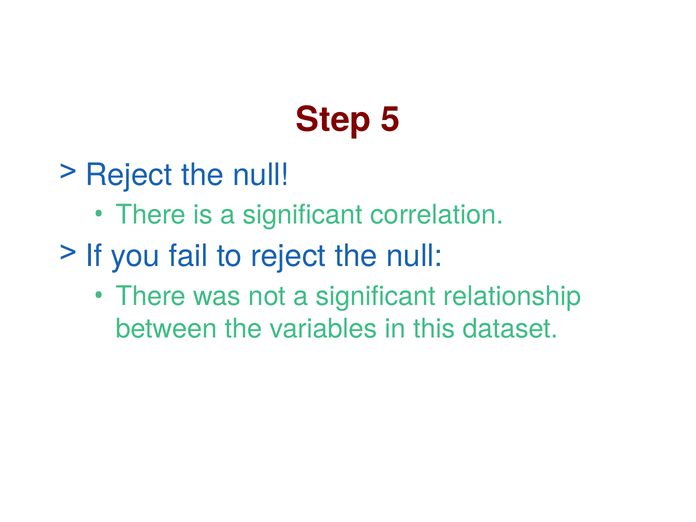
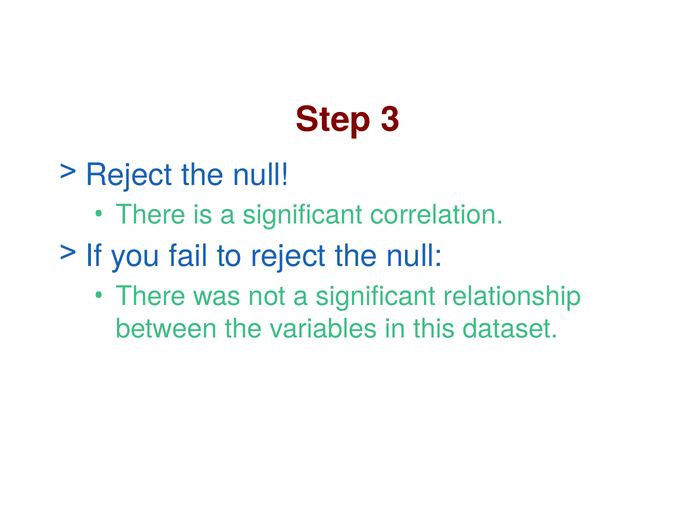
5: 5 -> 3
